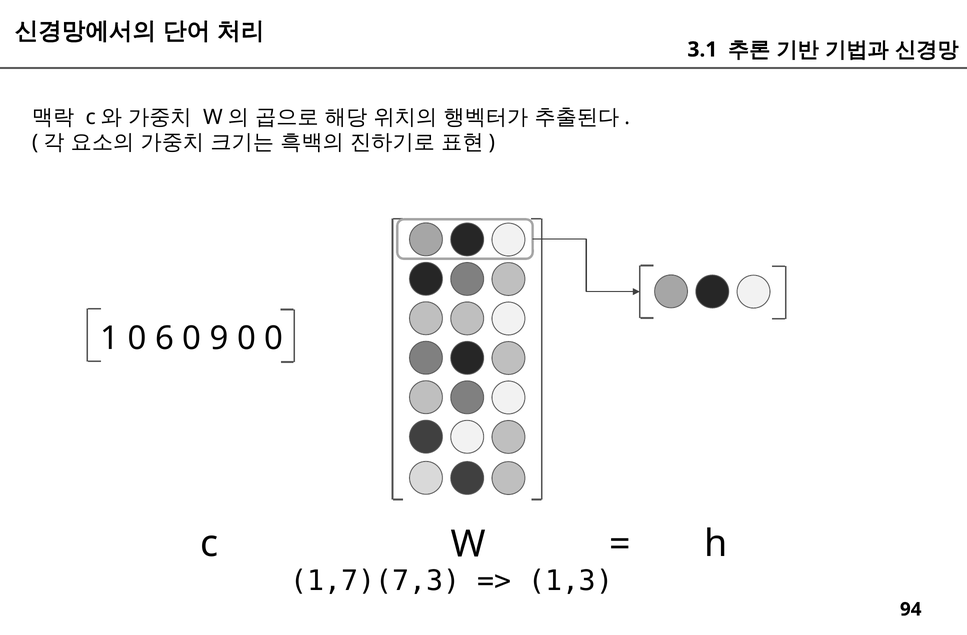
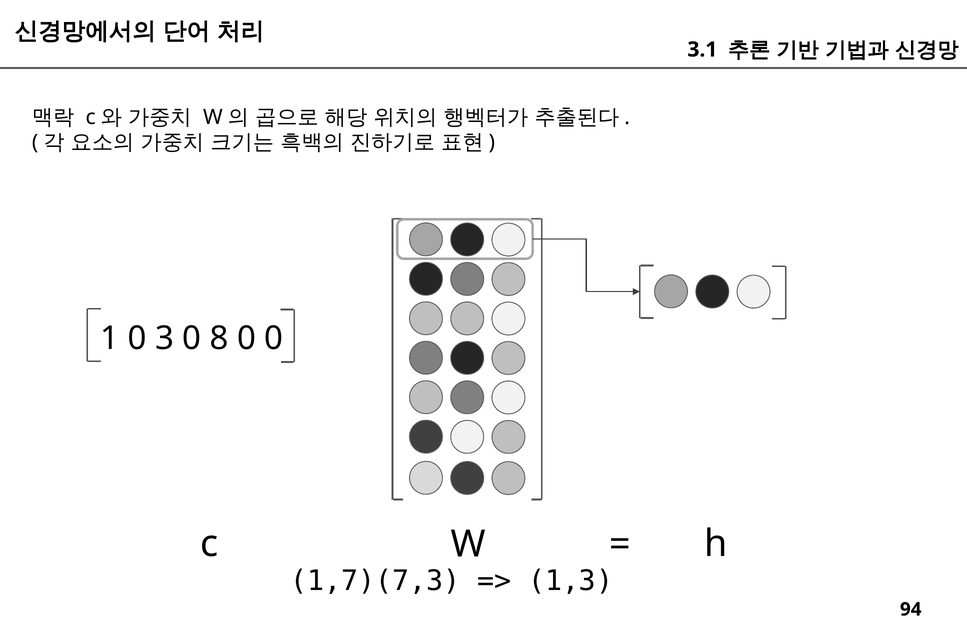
6: 6 -> 3
9: 9 -> 8
